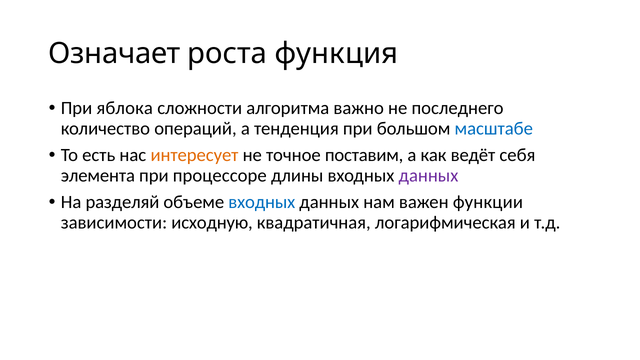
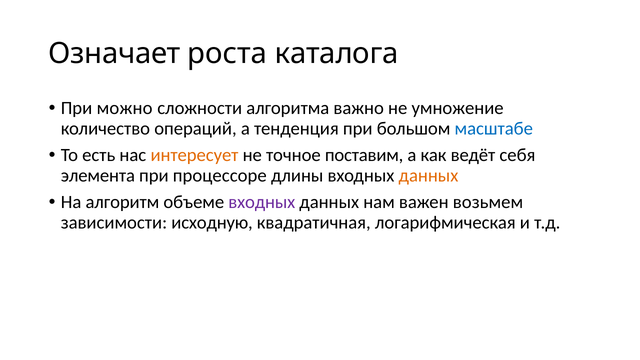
функция: функция -> каталога
яблока: яблока -> можно
последнего: последнего -> умножение
данных at (428, 175) colour: purple -> orange
разделяй: разделяй -> алгоритм
входных at (262, 202) colour: blue -> purple
функции: функции -> возьмем
